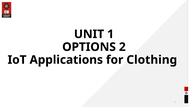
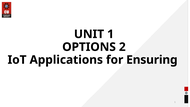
Clothing: Clothing -> Ensuring
